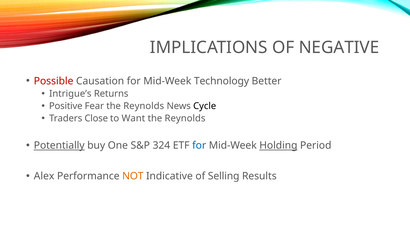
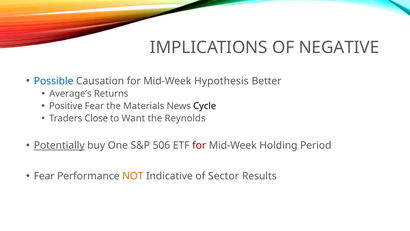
Possible colour: red -> blue
Technology: Technology -> Hypothesis
Intrigue’s: Intrigue’s -> Average’s
Fear the Reynolds: Reynolds -> Materials
324: 324 -> 506
for at (199, 145) colour: blue -> red
Holding underline: present -> none
Alex at (44, 176): Alex -> Fear
Selling: Selling -> Sector
